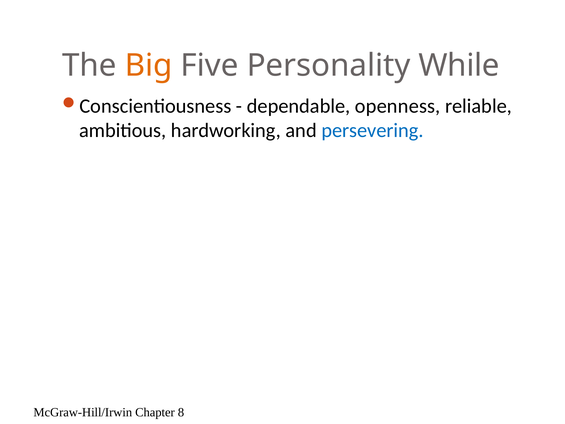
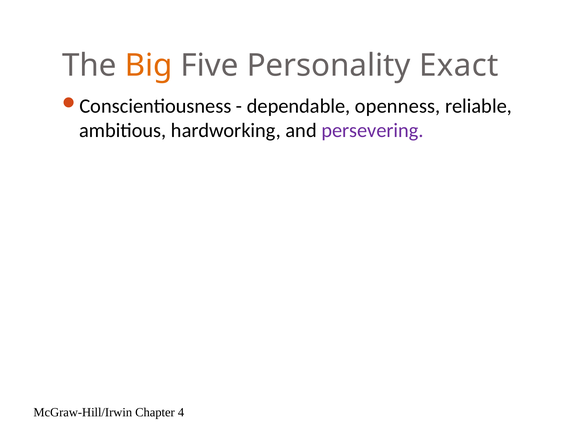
While: While -> Exact
persevering colour: blue -> purple
8: 8 -> 4
